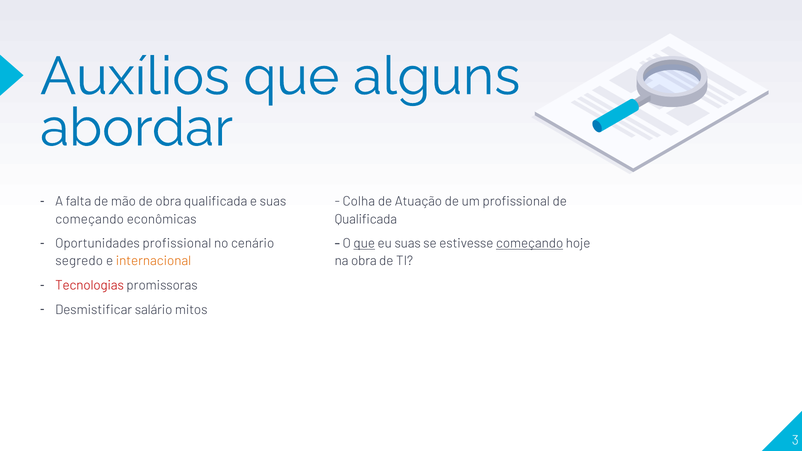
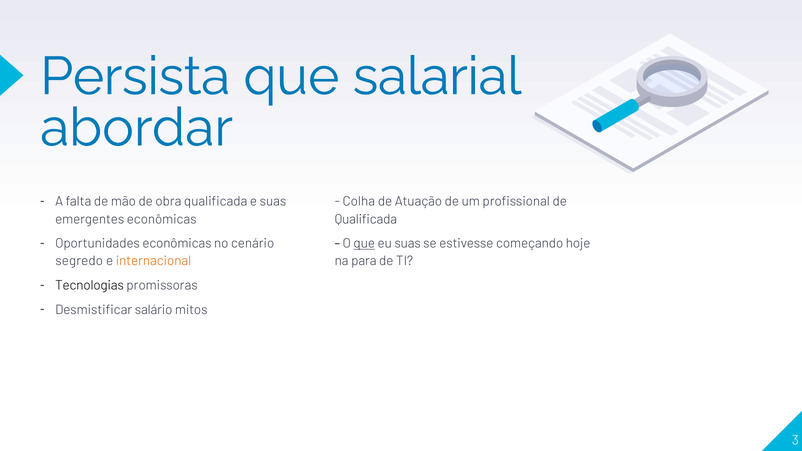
Auxílios: Auxílios -> Persista
alguns: alguns -> salarial
começando at (90, 219): começando -> emergentes
Oportunidades profissional: profissional -> econômicas
começando at (530, 244) underline: present -> none
na obra: obra -> para
Tecnologias colour: red -> black
